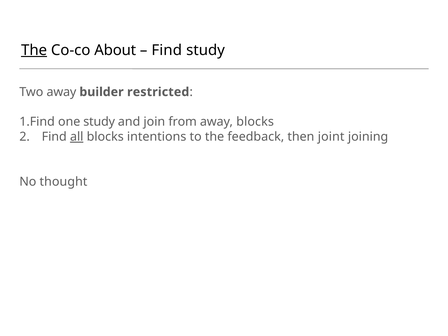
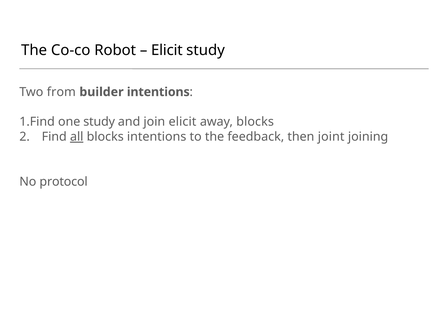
The at (34, 50) underline: present -> none
About: About -> Robot
Find at (167, 50): Find -> Elicit
Two away: away -> from
builder restricted: restricted -> intentions
join from: from -> elicit
thought: thought -> protocol
